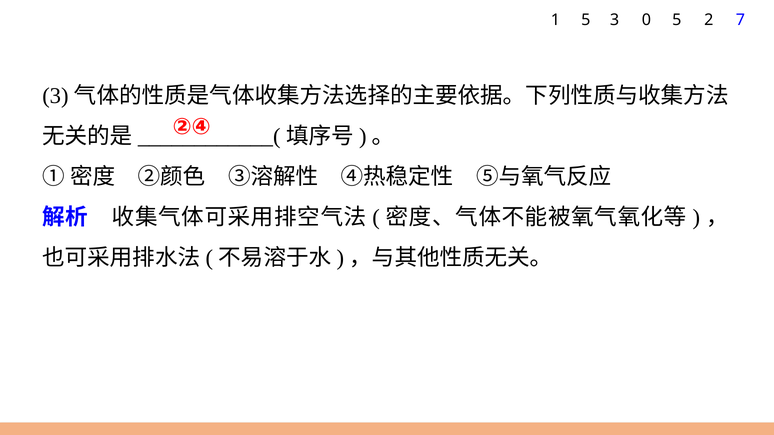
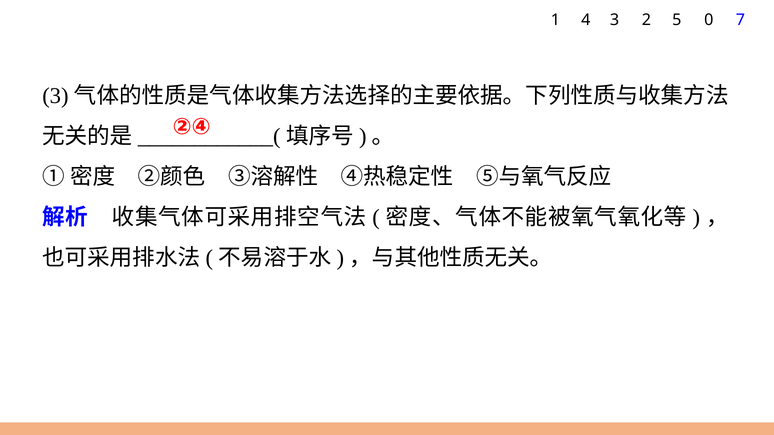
1 5: 5 -> 4
0: 0 -> 2
2: 2 -> 0
